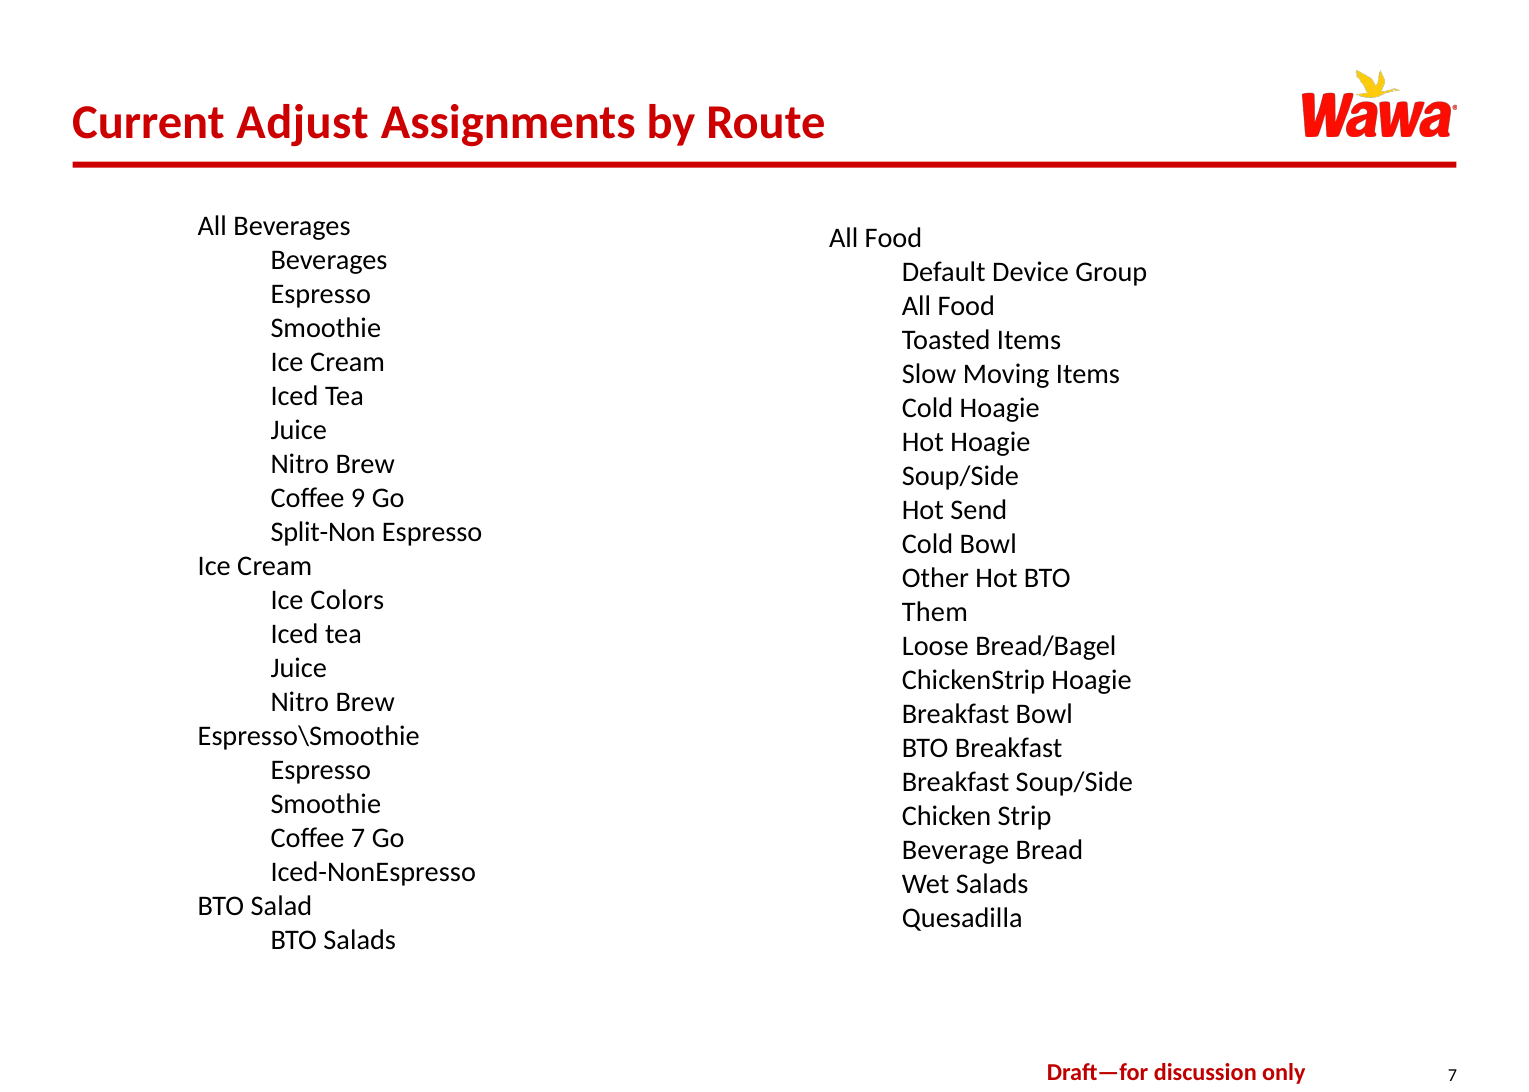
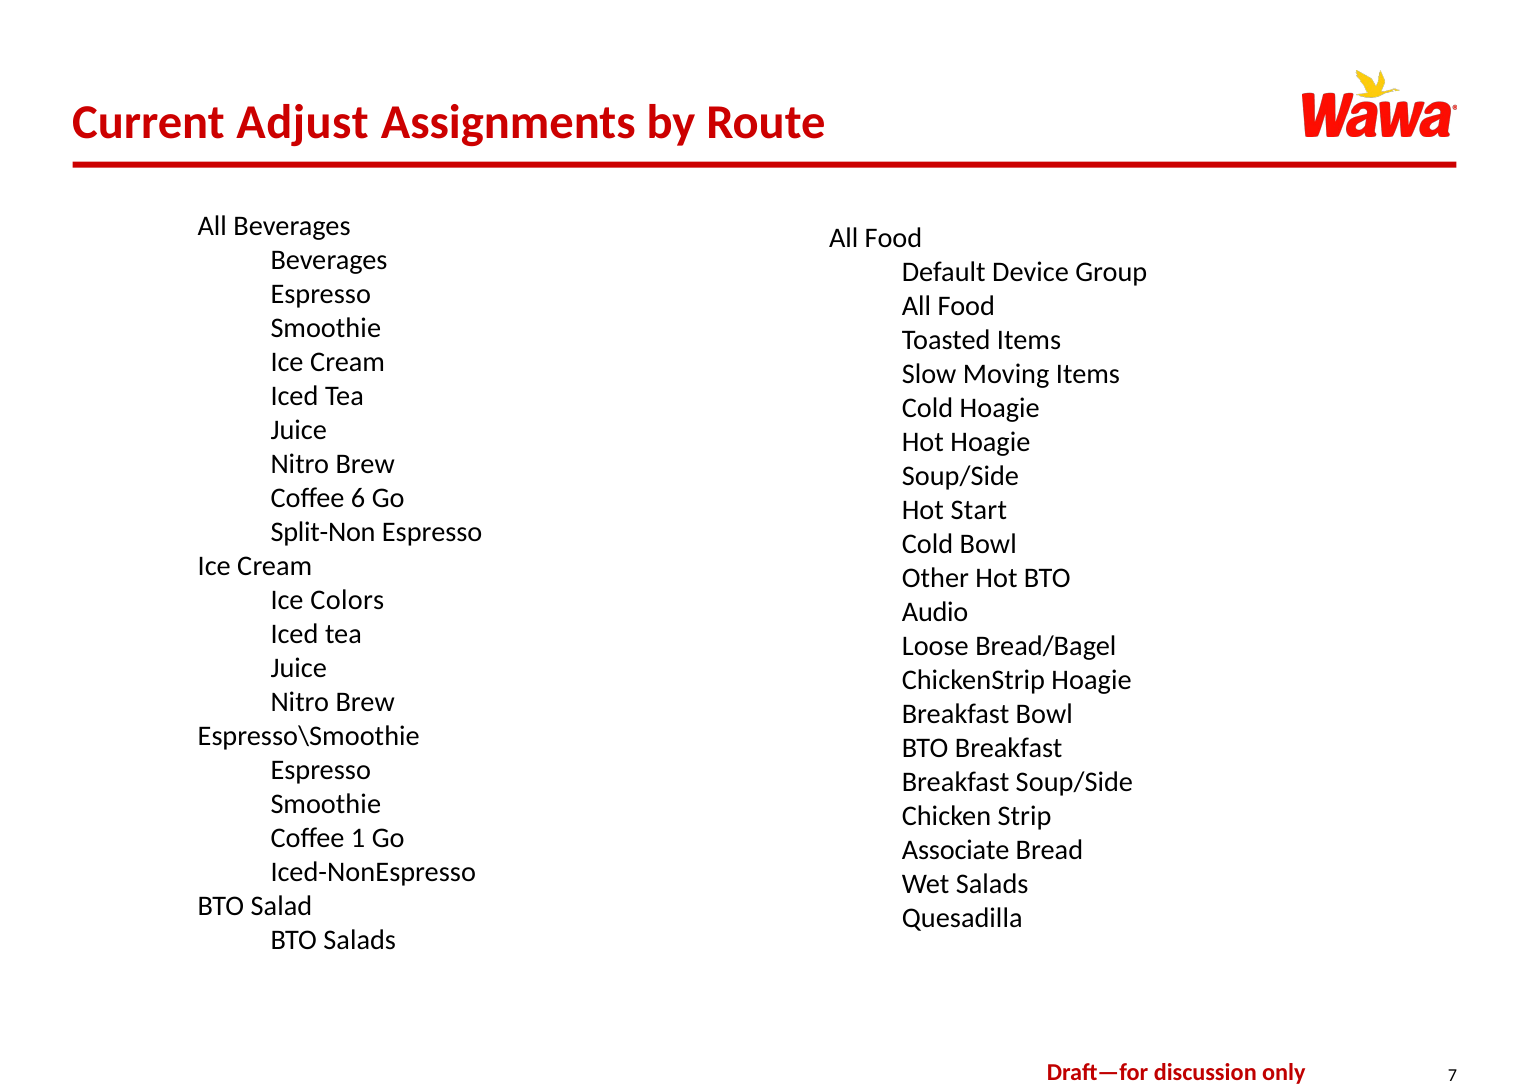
9: 9 -> 6
Send: Send -> Start
Them: Them -> Audio
Coffee 7: 7 -> 1
Beverage: Beverage -> Associate
